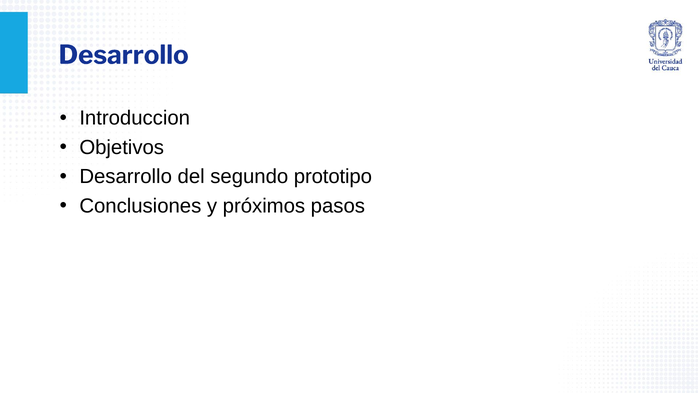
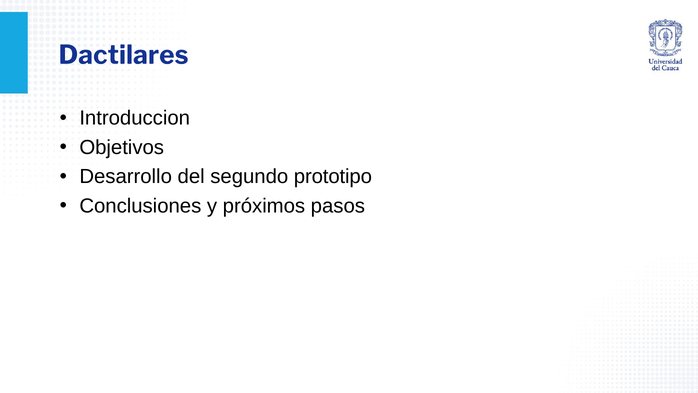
Desarrollo at (124, 55): Desarrollo -> Dactilares
